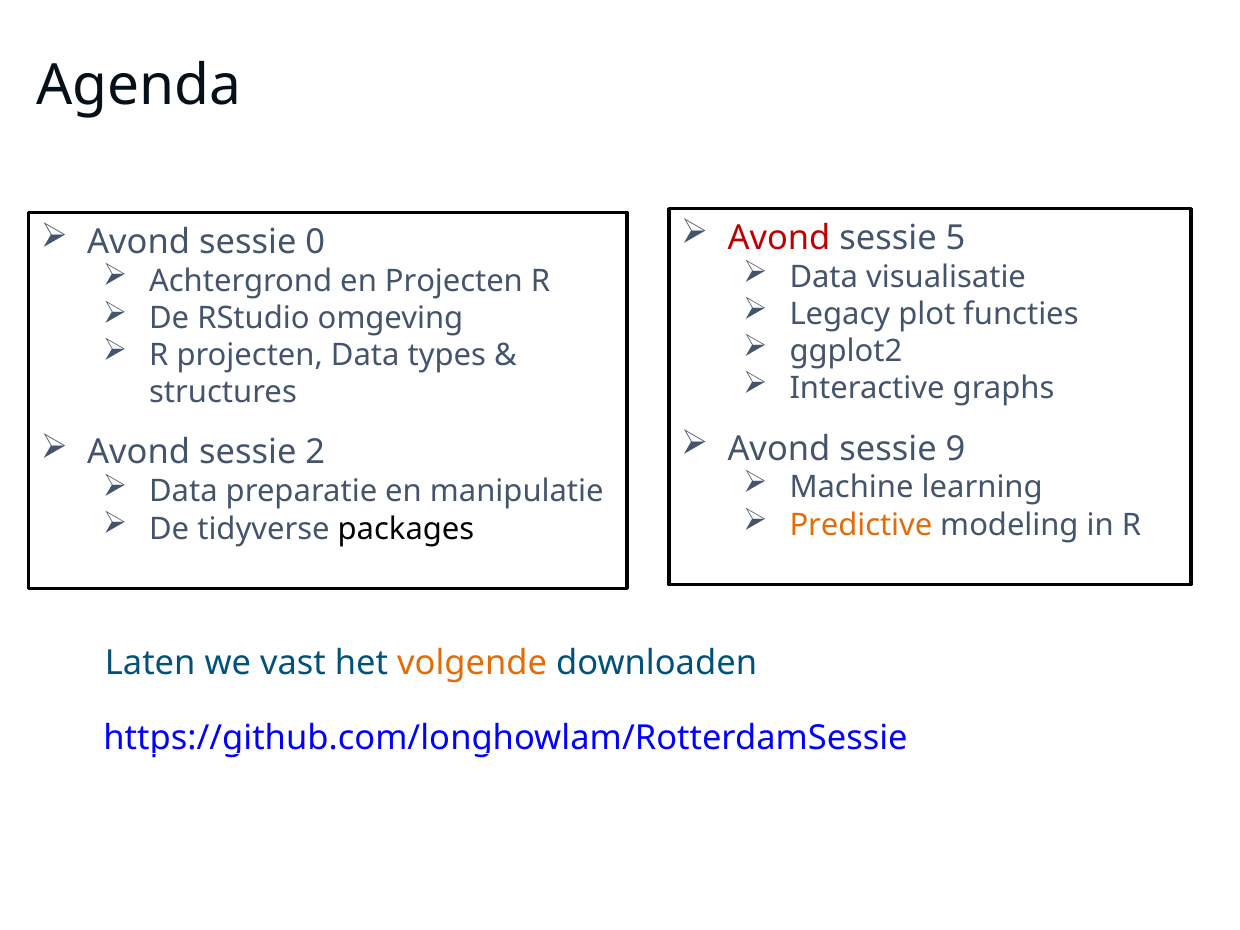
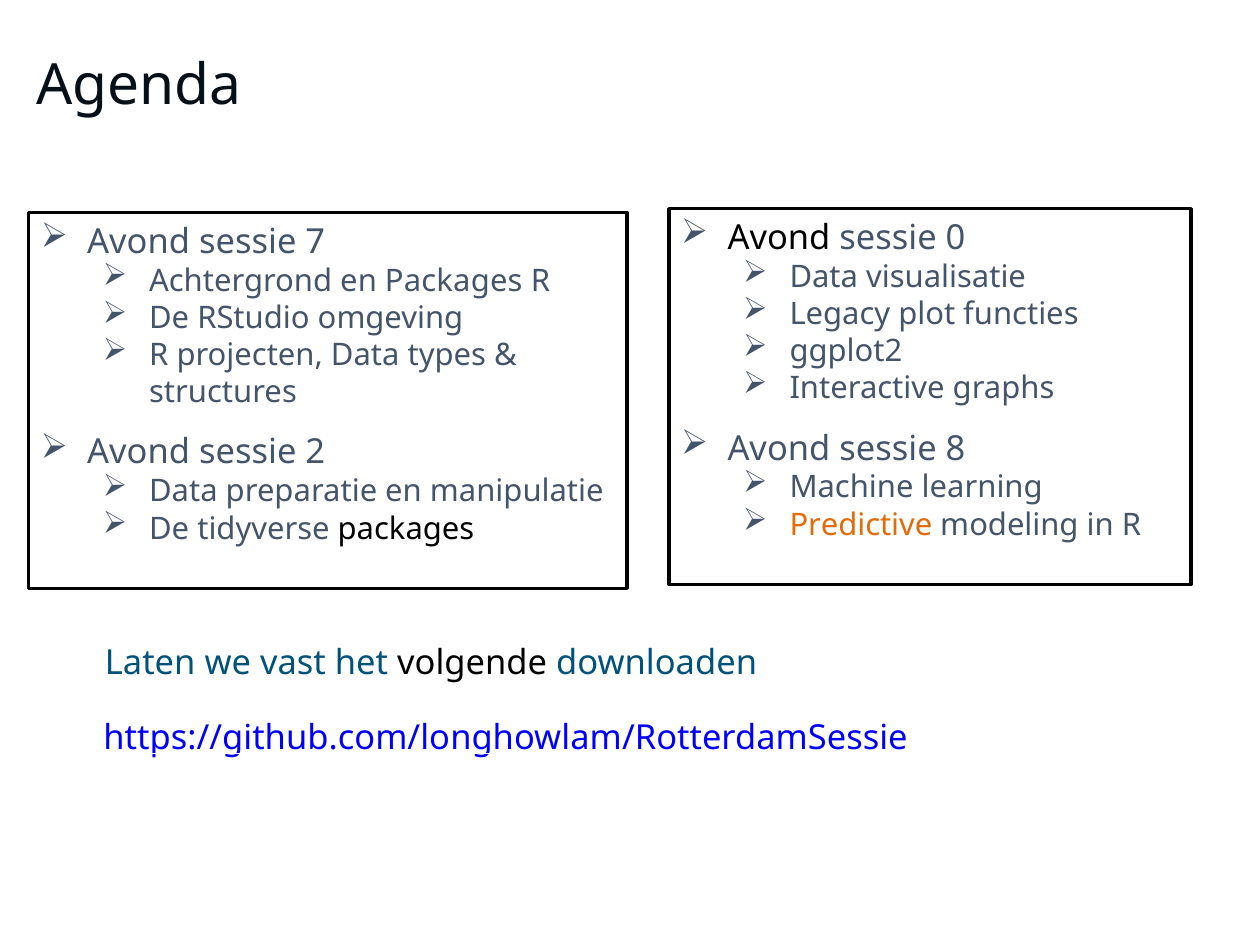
Avond at (779, 238) colour: red -> black
5: 5 -> 0
0: 0 -> 7
en Projecten: Projecten -> Packages
9: 9 -> 8
volgende colour: orange -> black
